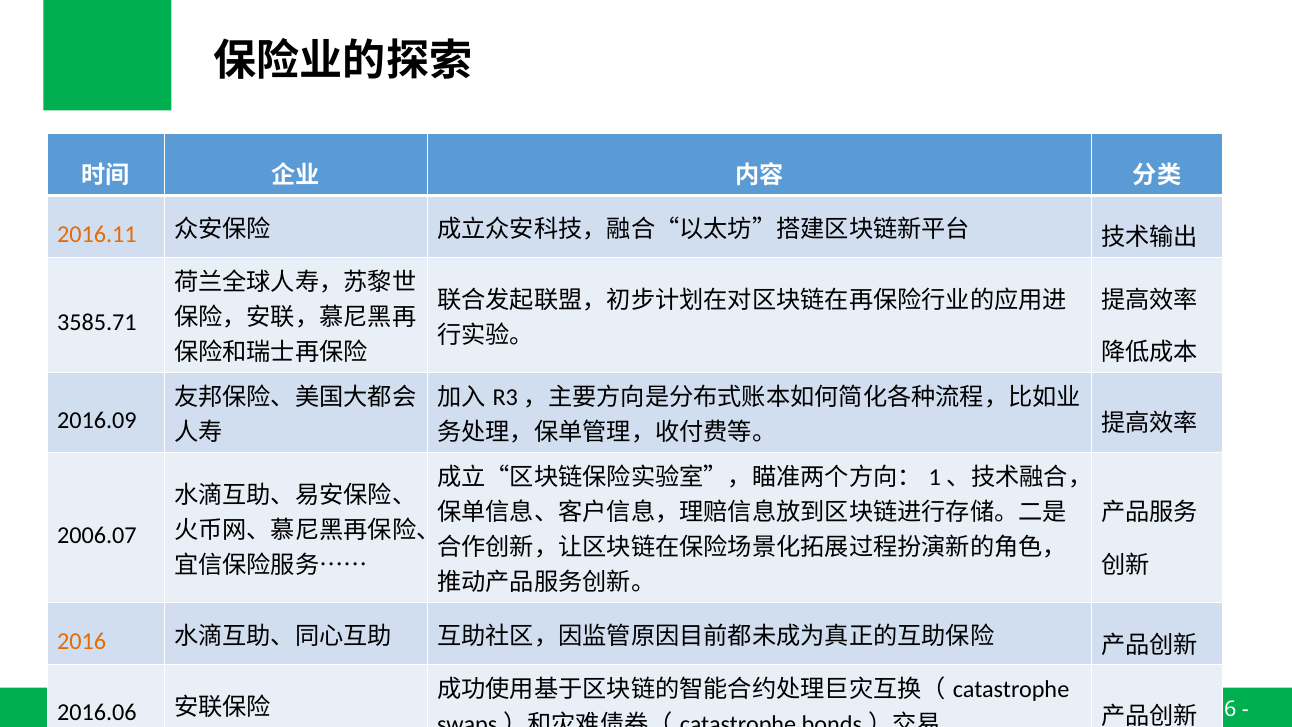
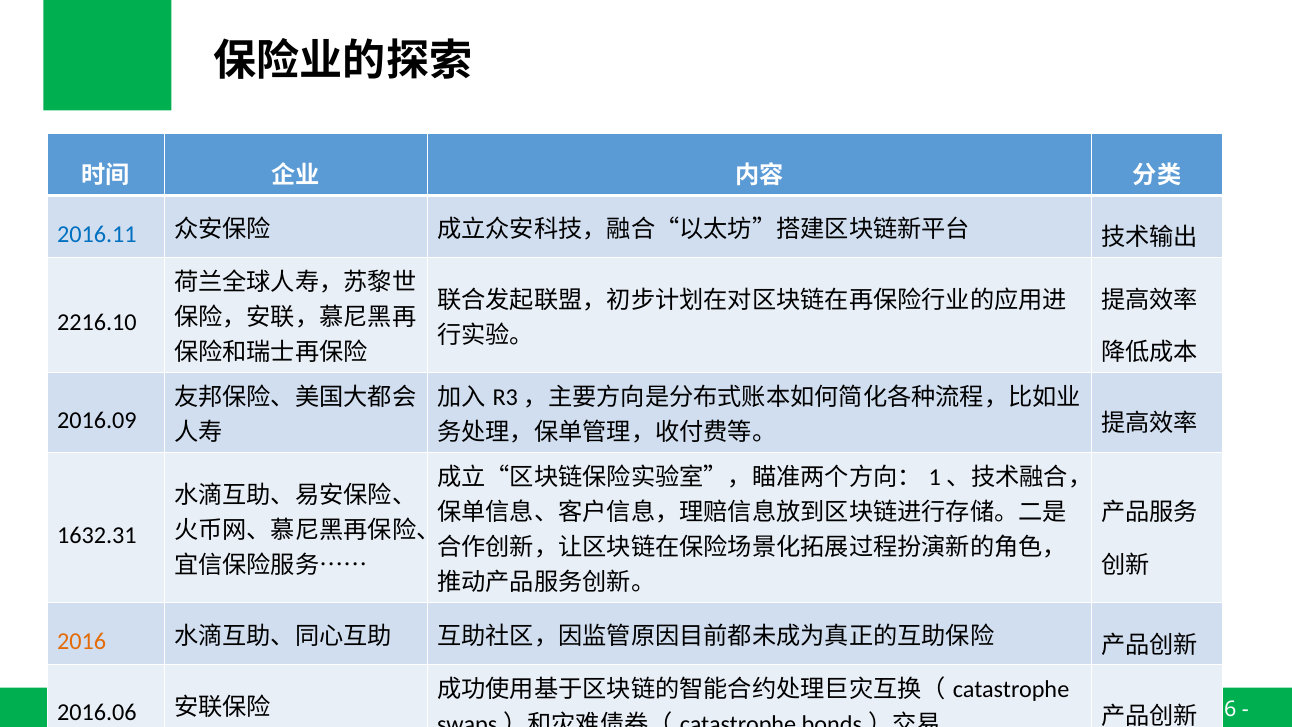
2016.11 colour: orange -> blue
3585.71: 3585.71 -> 2216.10
2006.07: 2006.07 -> 1632.31
